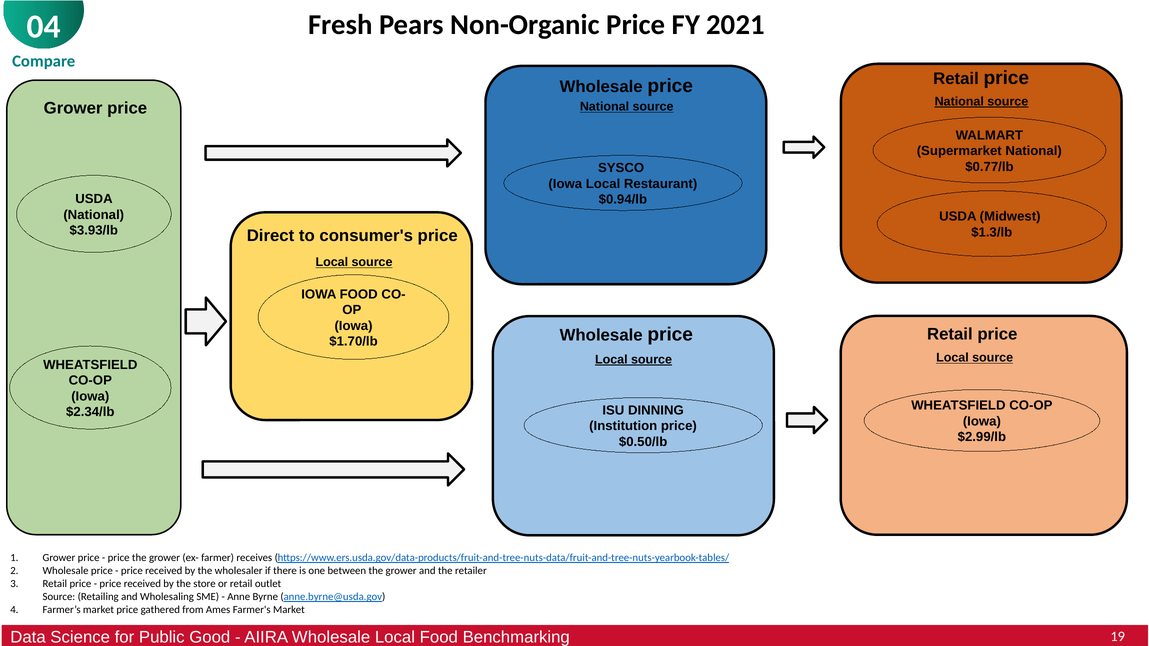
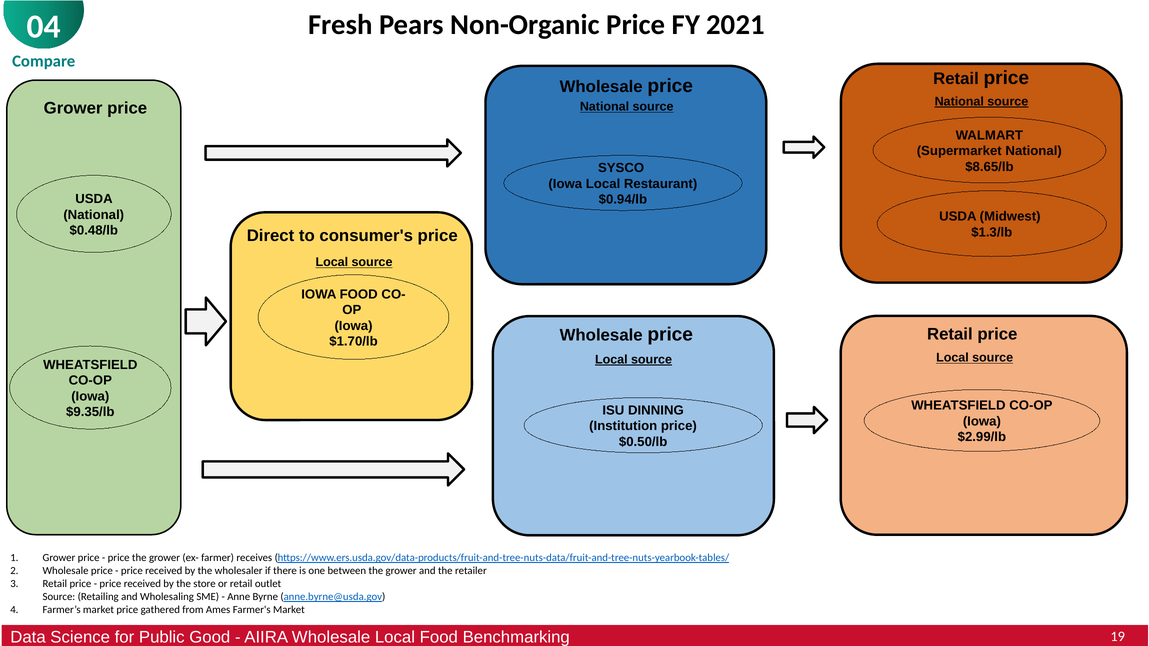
$0.77/lb: $0.77/lb -> $8.65/lb
$3.93/lb: $3.93/lb -> $0.48/lb
$2.34/lb: $2.34/lb -> $9.35/lb
